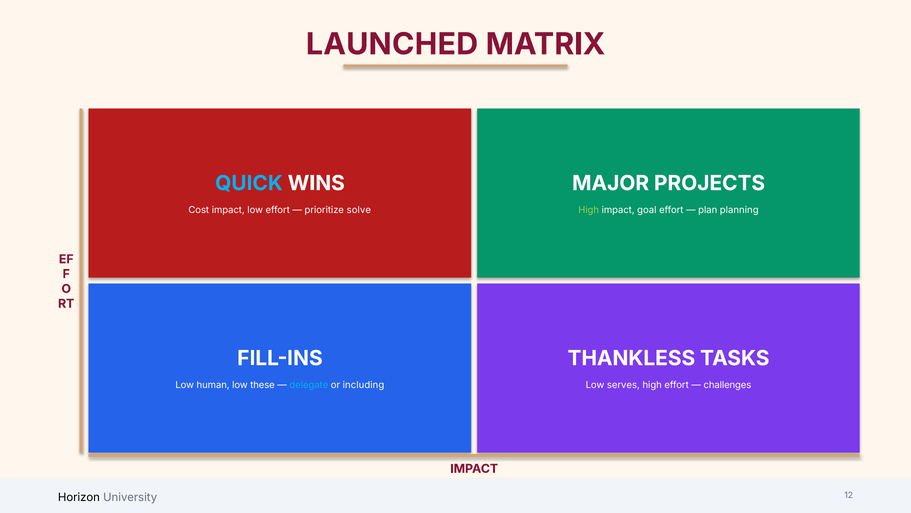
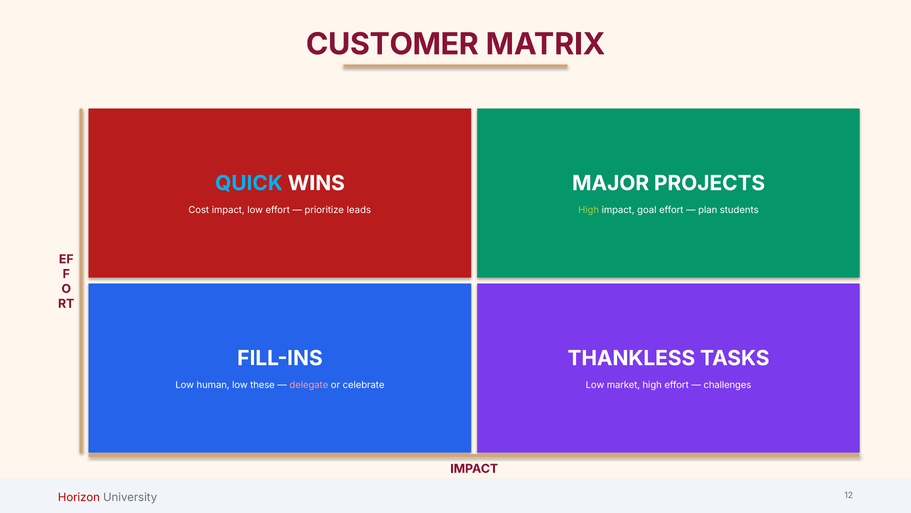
LAUNCHED: LAUNCHED -> CUSTOMER
solve: solve -> leads
planning: planning -> students
delegate colour: light blue -> pink
including: including -> celebrate
serves: serves -> market
Horizon colour: black -> red
